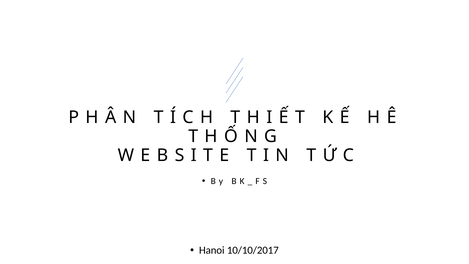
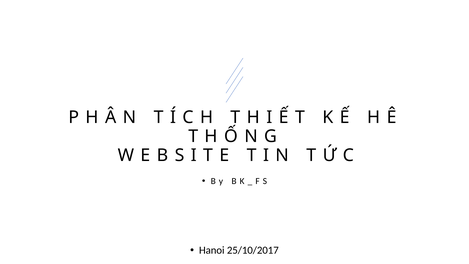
10/10/2017: 10/10/2017 -> 25/10/2017
